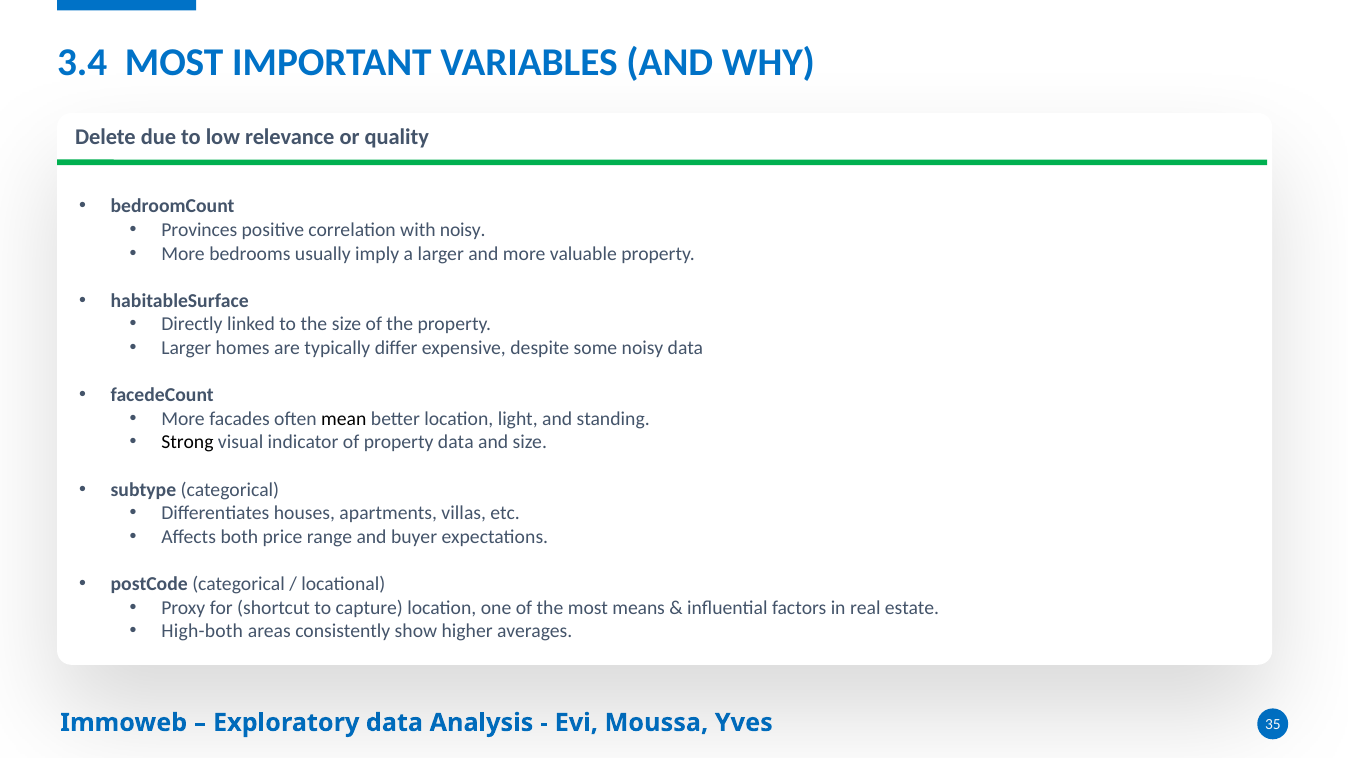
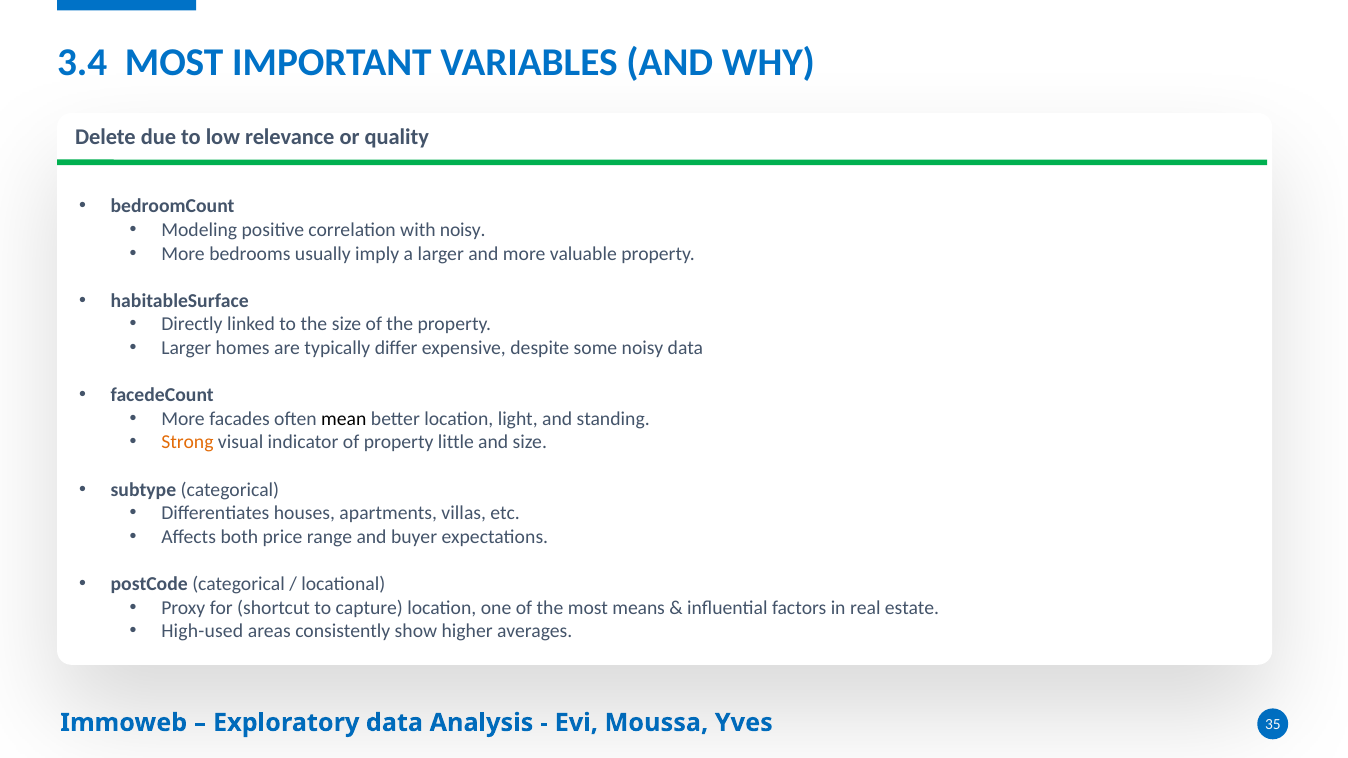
Provinces: Provinces -> Modeling
Strong colour: black -> orange
property data: data -> little
High-both: High-both -> High-used
